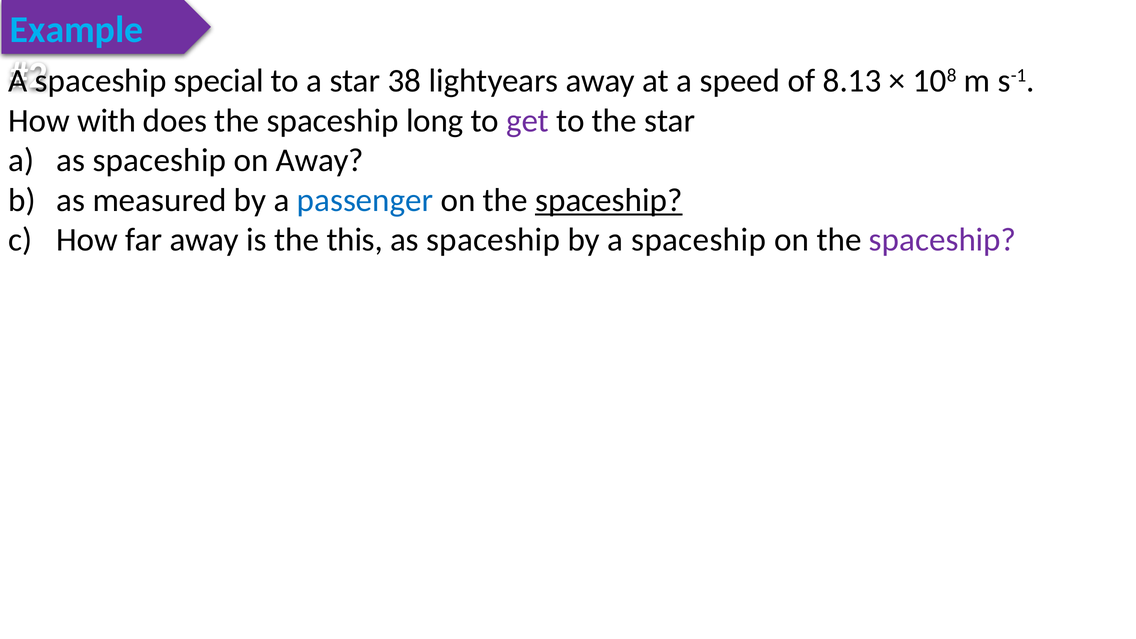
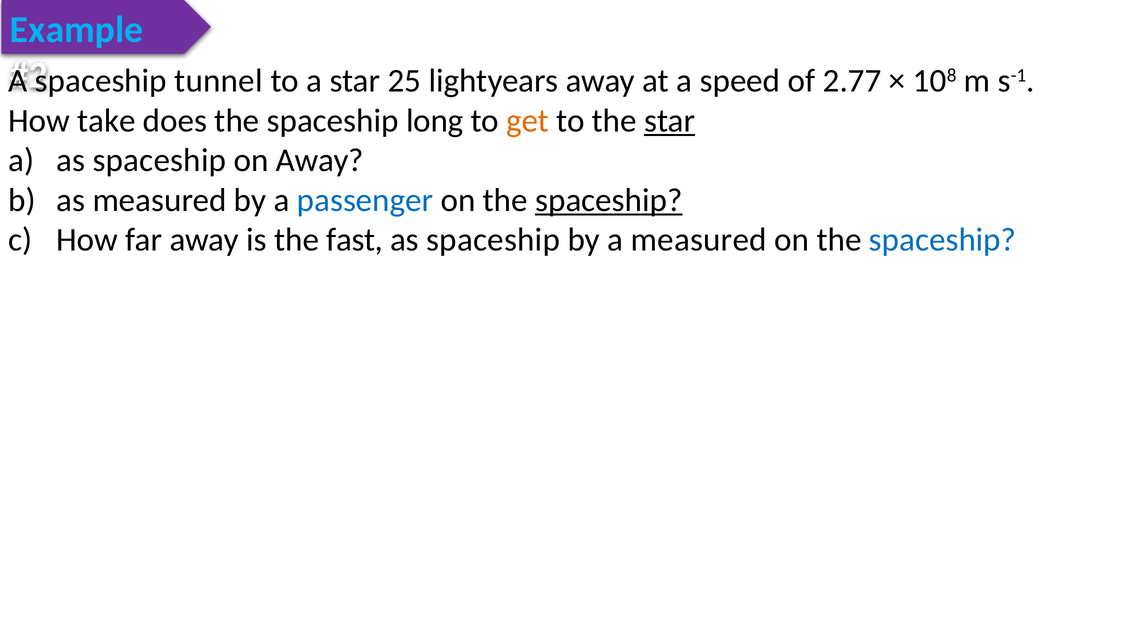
special: special -> tunnel
38: 38 -> 25
8.13: 8.13 -> 2.77
with: with -> take
get colour: purple -> orange
star at (670, 121) underline: none -> present
this: this -> fast
by a spaceship: spaceship -> measured
spaceship at (943, 240) colour: purple -> blue
